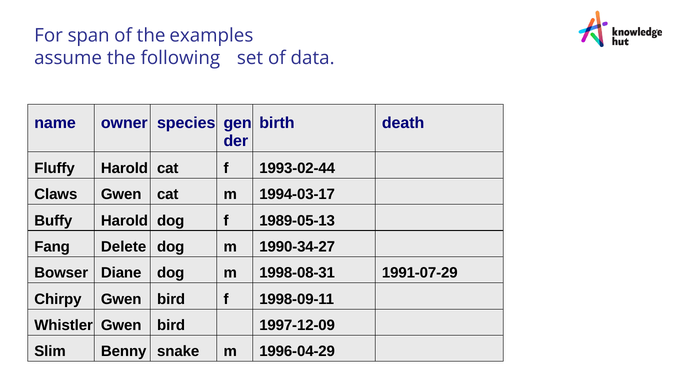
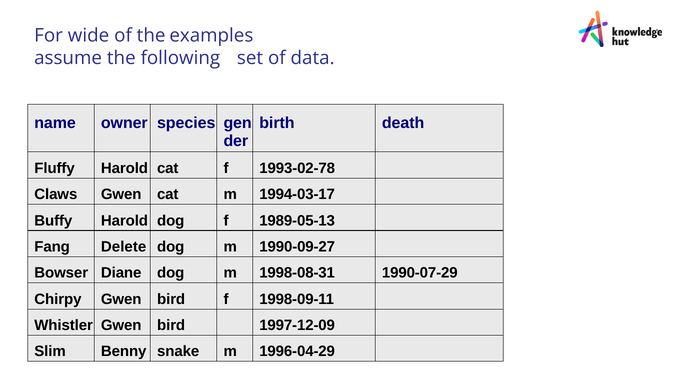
span: span -> wide
1993-02-44: 1993-02-44 -> 1993-02-78
1990-34-27: 1990-34-27 -> 1990-09-27
1991-07-29: 1991-07-29 -> 1990-07-29
